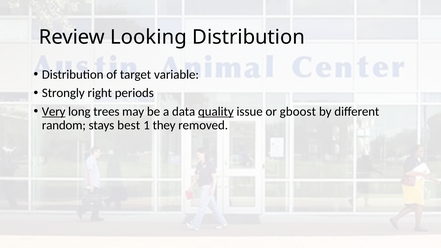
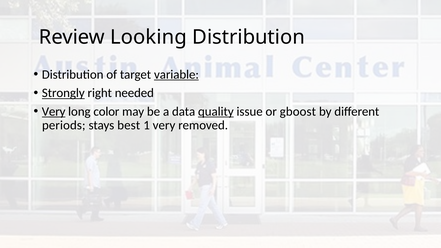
variable underline: none -> present
Strongly underline: none -> present
periods: periods -> needed
trees: trees -> color
random: random -> periods
1 they: they -> very
